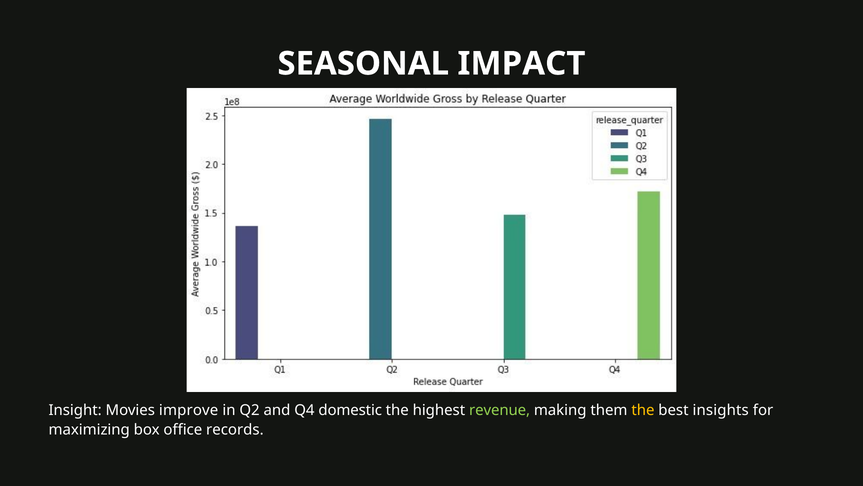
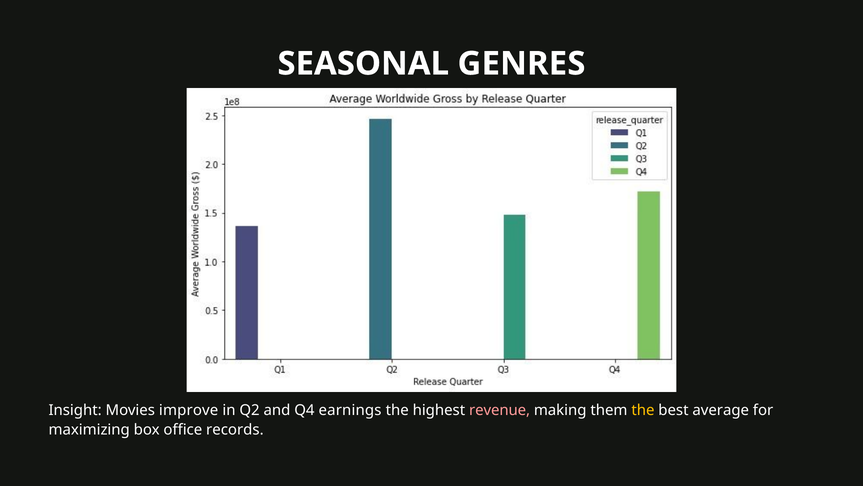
IMPACT: IMPACT -> GENRES
domestic: domestic -> earnings
revenue colour: light green -> pink
insights: insights -> average
